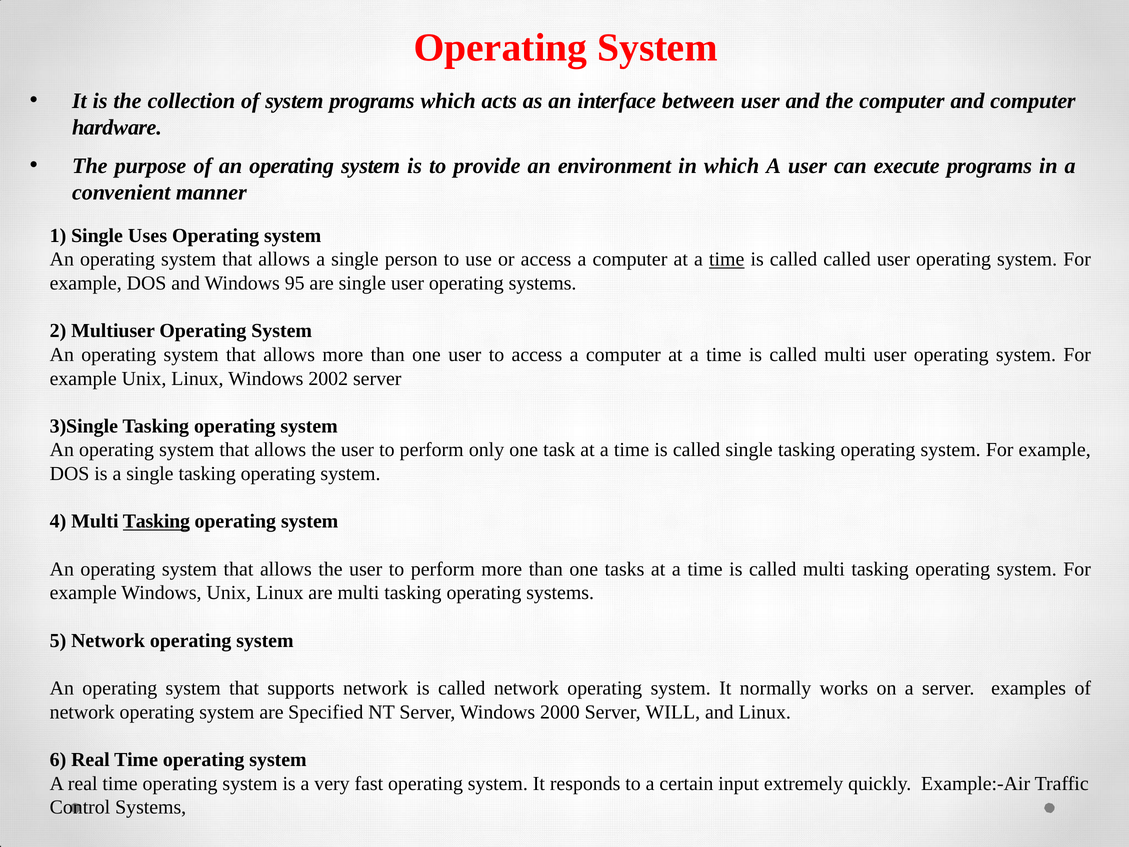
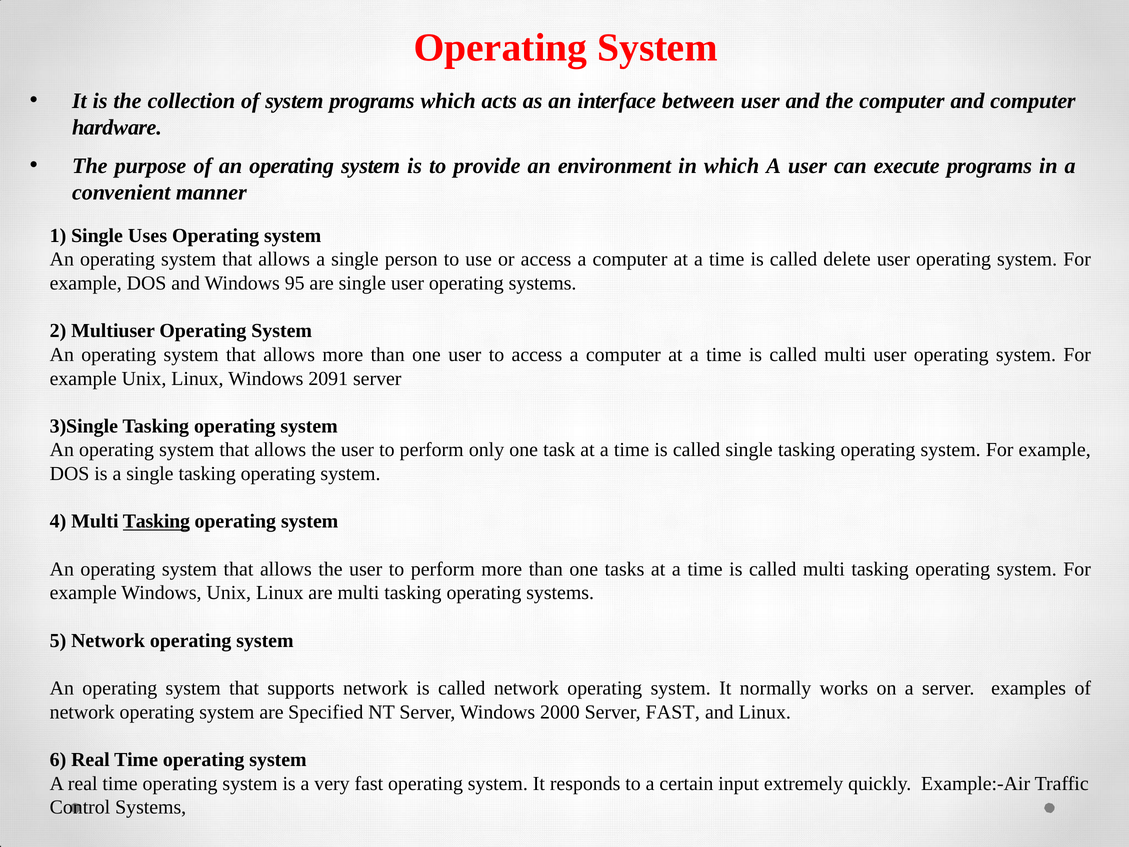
time at (727, 259) underline: present -> none
called called: called -> delete
2002: 2002 -> 2091
Server WILL: WILL -> FAST
